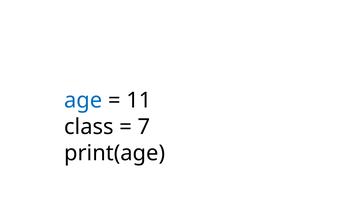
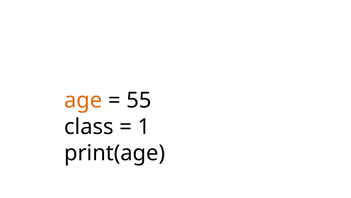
age colour: blue -> orange
11: 11 -> 55
7: 7 -> 1
